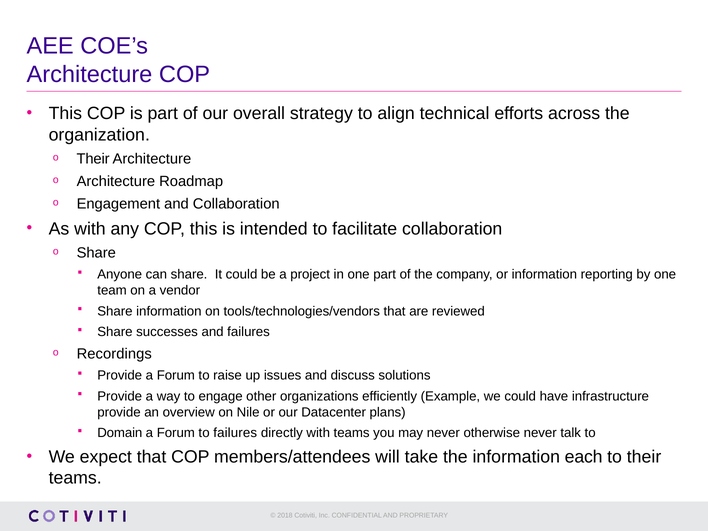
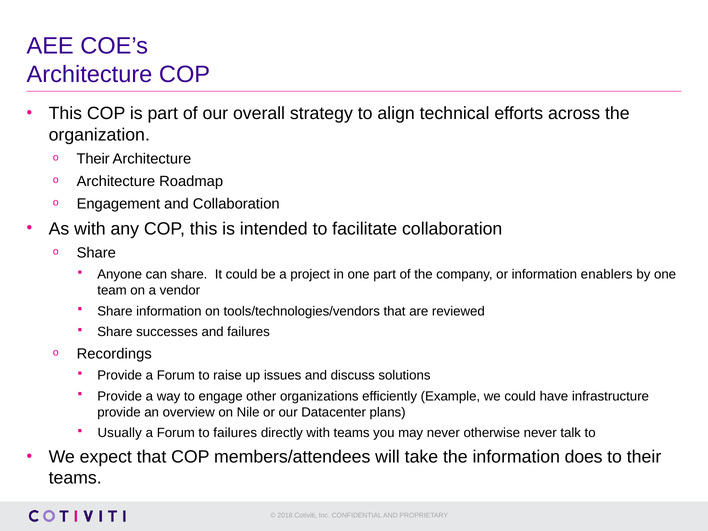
reporting: reporting -> enablers
Domain: Domain -> Usually
each: each -> does
